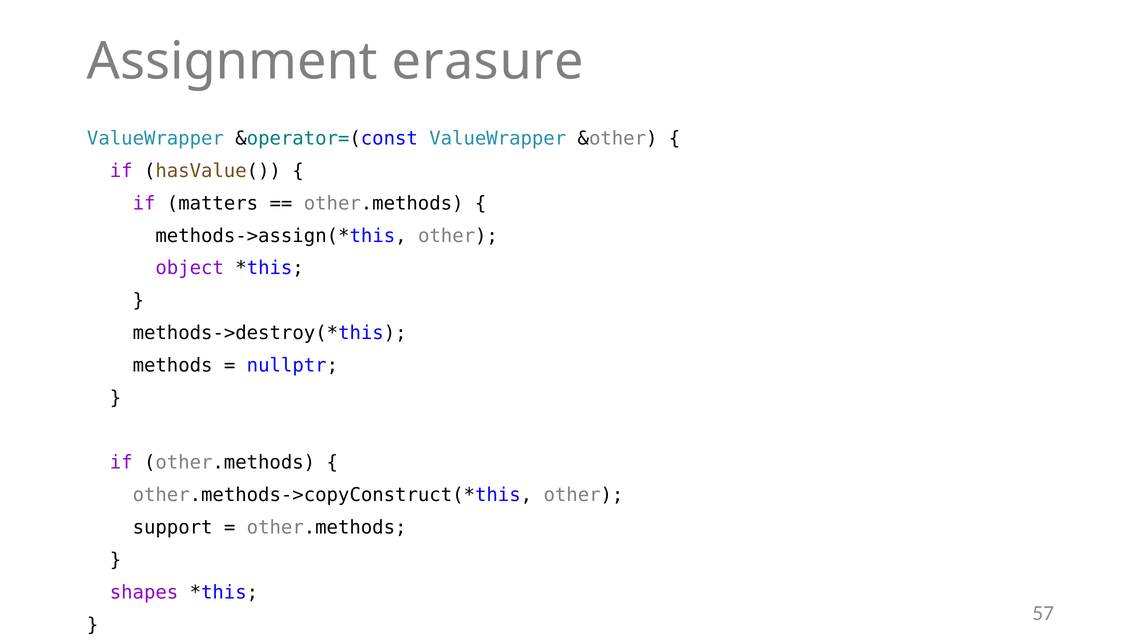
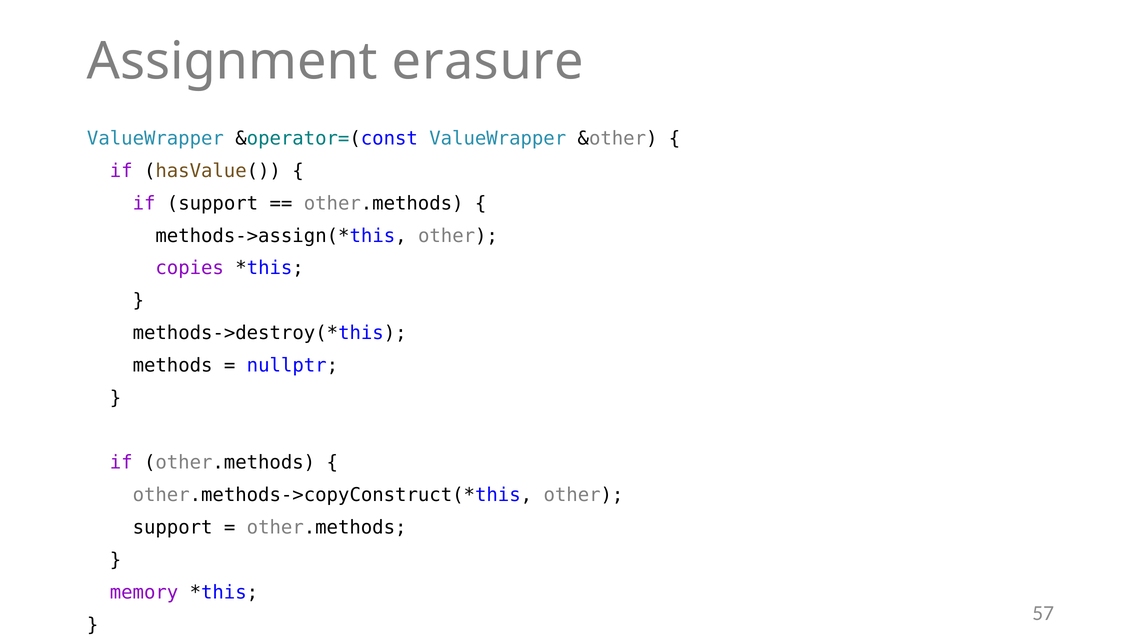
if matters: matters -> support
object: object -> copies
shapes: shapes -> memory
